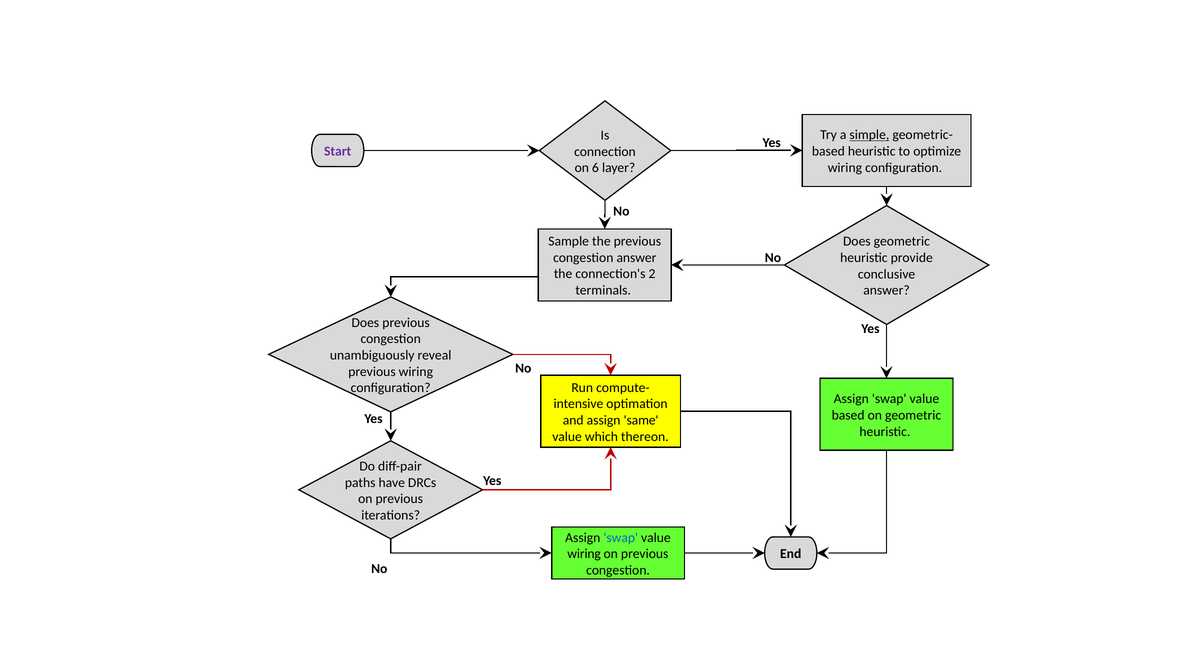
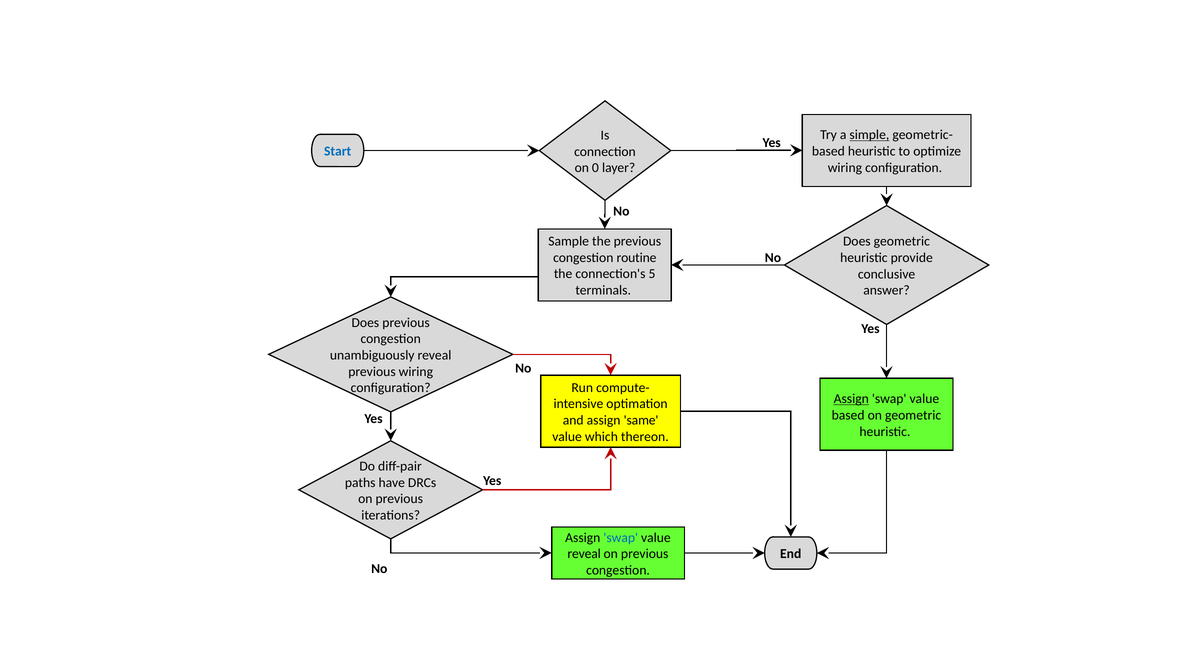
Start colour: purple -> blue
6: 6 -> 0
congestion answer: answer -> routine
2: 2 -> 5
Assign at (851, 399) underline: none -> present
wiring at (584, 554): wiring -> reveal
